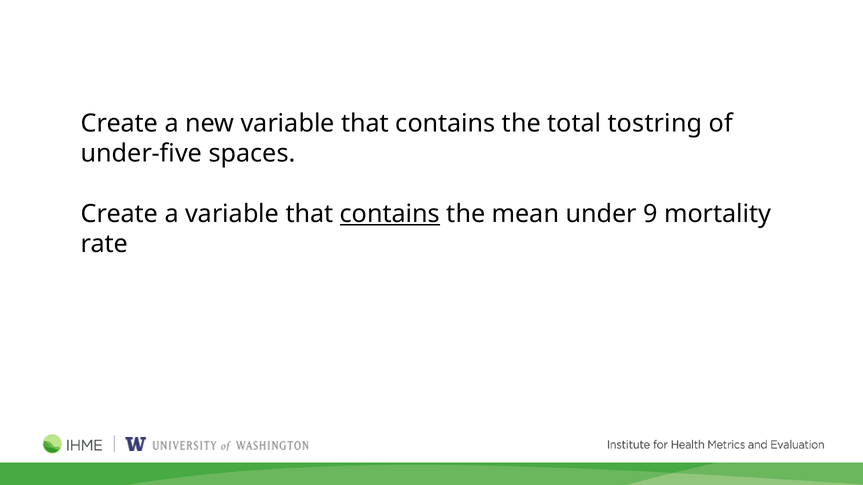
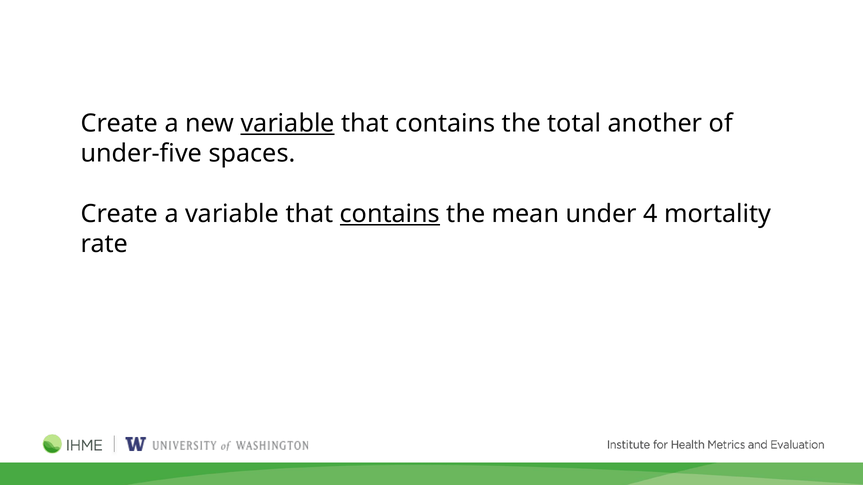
variable at (288, 123) underline: none -> present
tostring: tostring -> another
9: 9 -> 4
